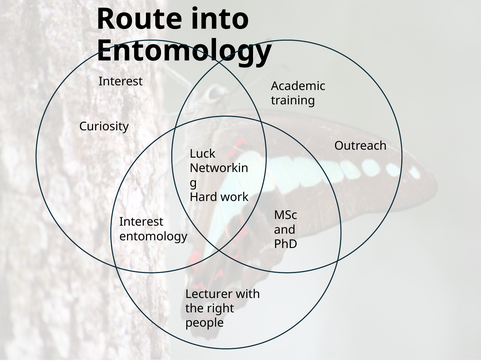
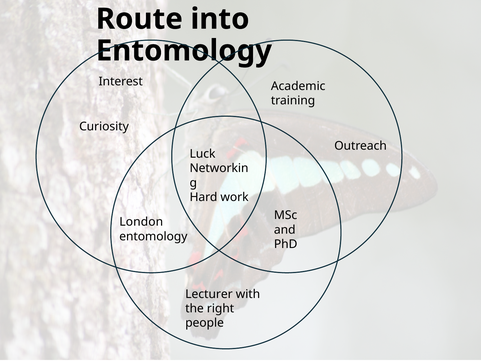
Interest at (141, 222): Interest -> London
